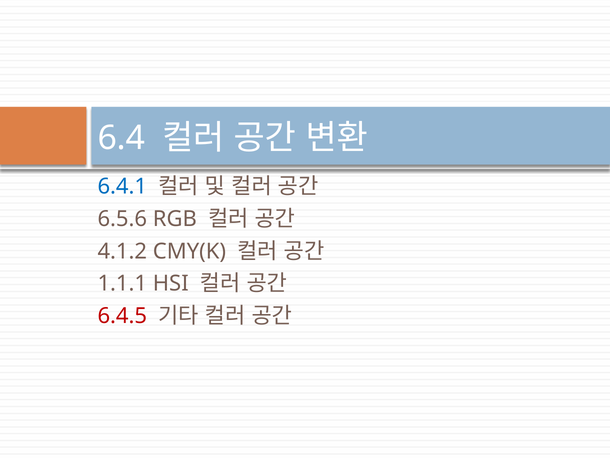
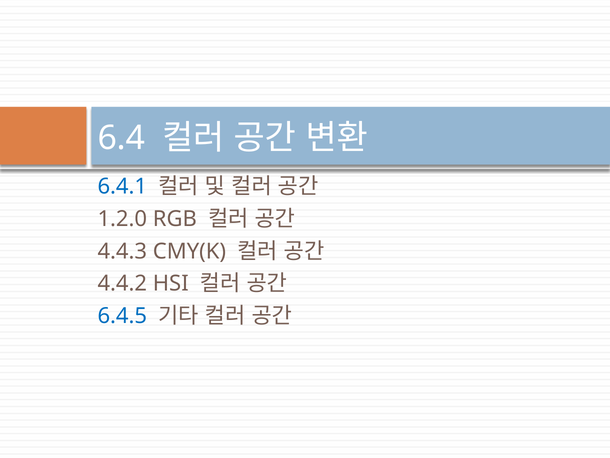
6.5.6: 6.5.6 -> 1.2.0
4.1.2: 4.1.2 -> 4.4.3
1.1.1: 1.1.1 -> 4.4.2
6.4.5 colour: red -> blue
